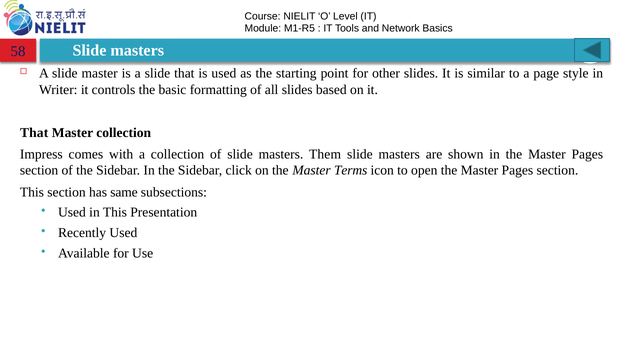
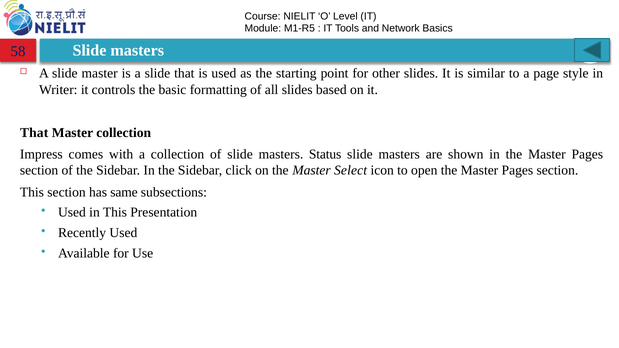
Them: Them -> Status
Terms: Terms -> Select
